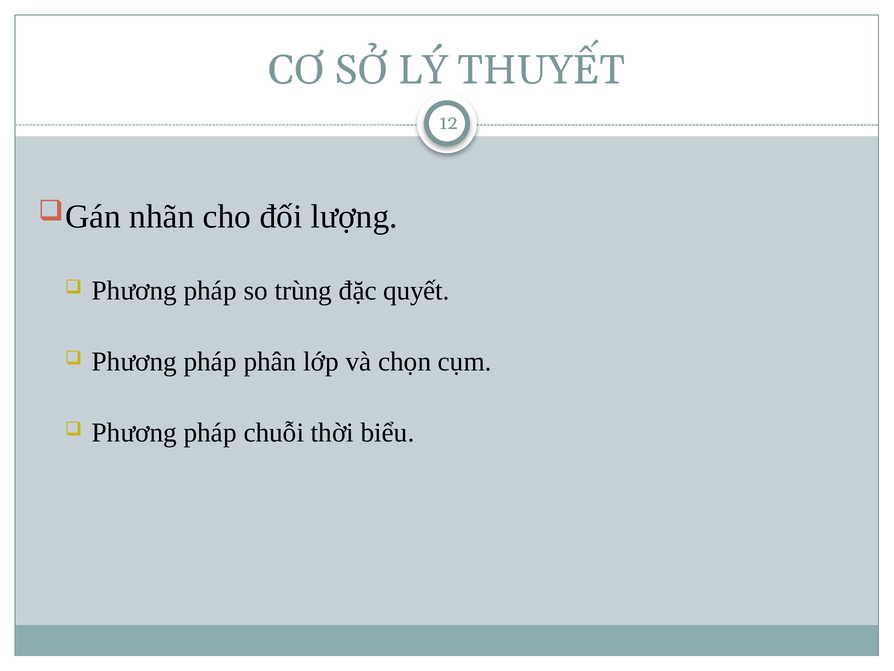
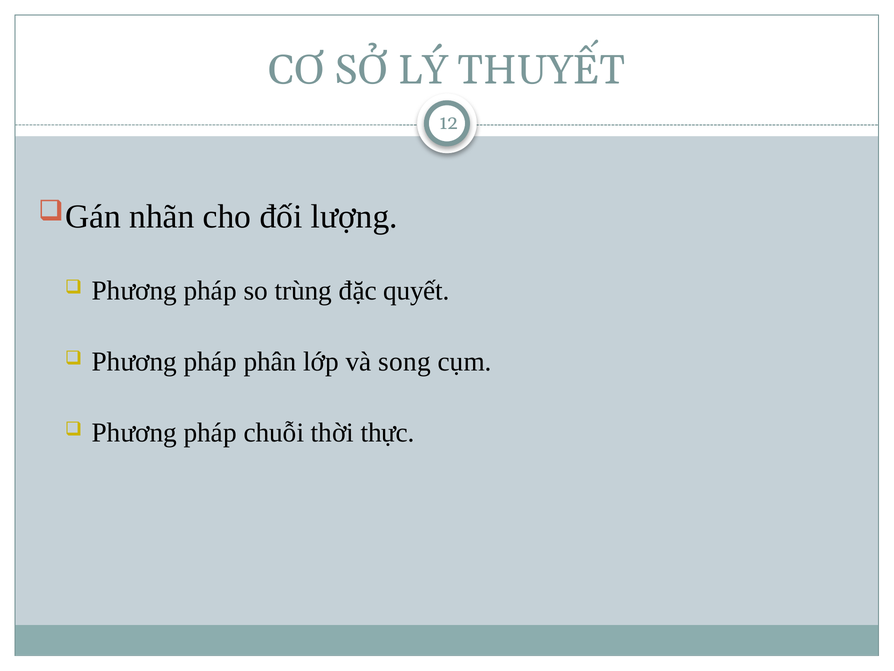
chọn: chọn -> song
biểu: biểu -> thực
